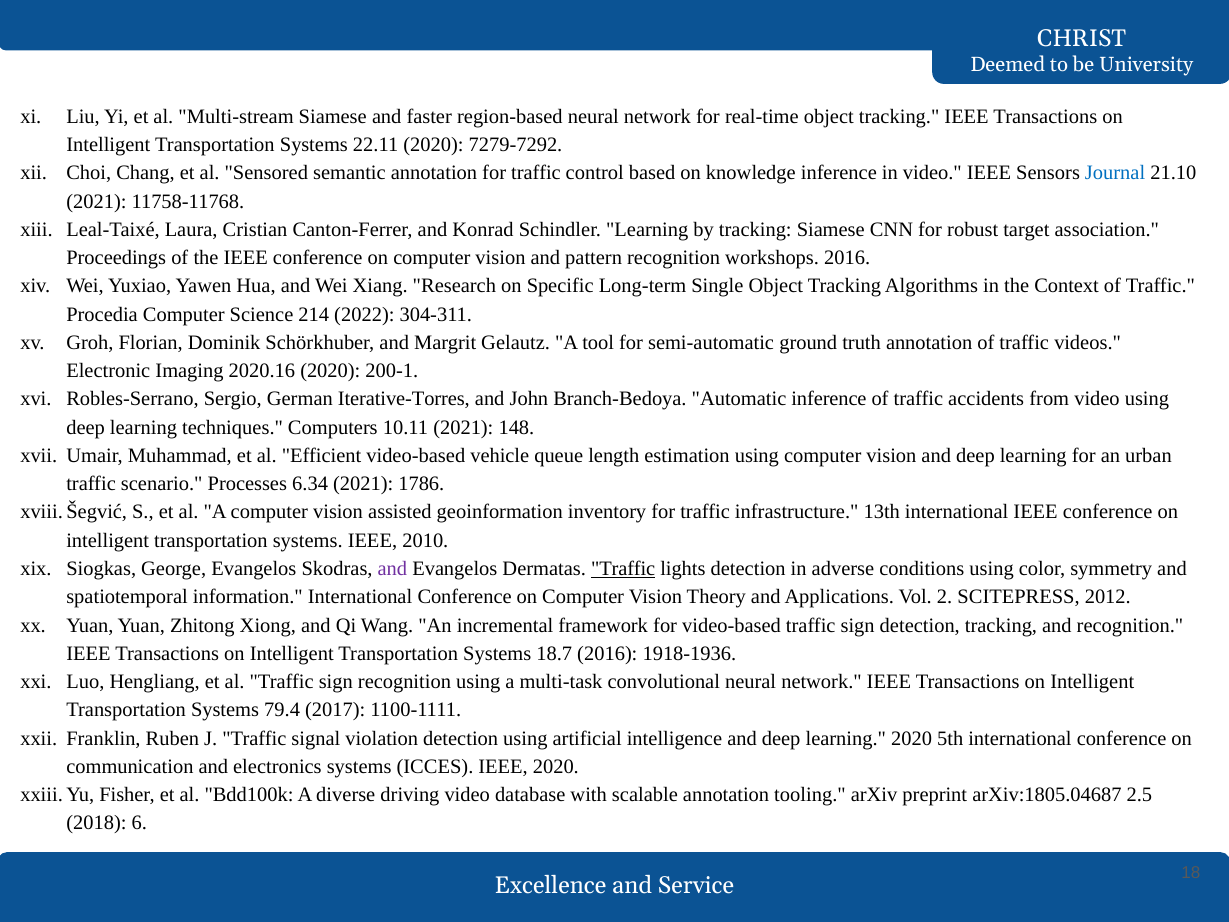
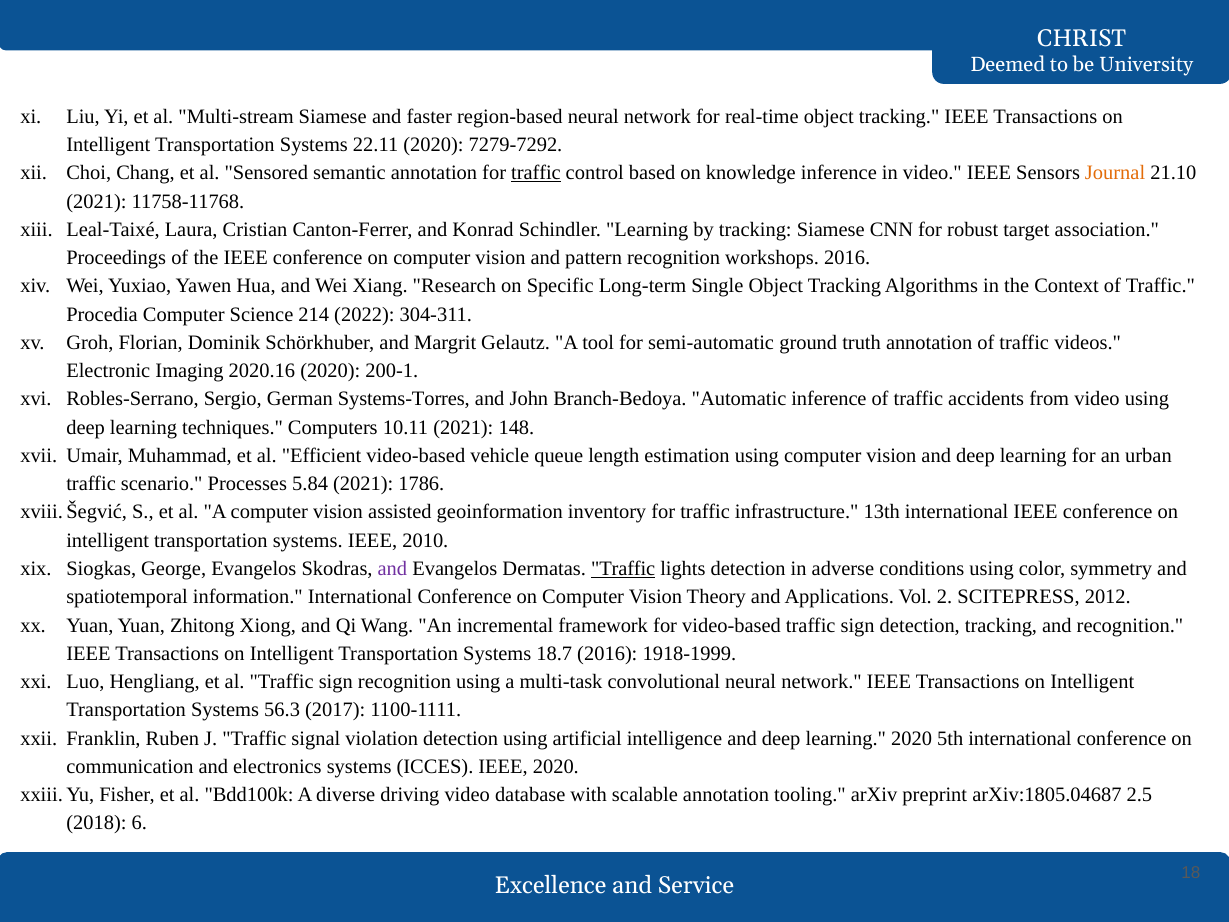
traffic at (536, 173) underline: none -> present
Journal colour: blue -> orange
Iterative-Torres: Iterative-Torres -> Systems-Torres
6.34: 6.34 -> 5.84
1918-1936: 1918-1936 -> 1918-1999
79.4: 79.4 -> 56.3
